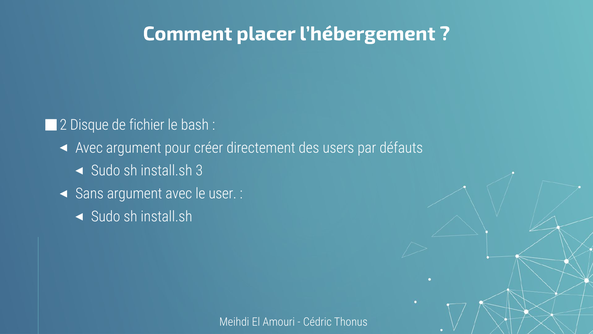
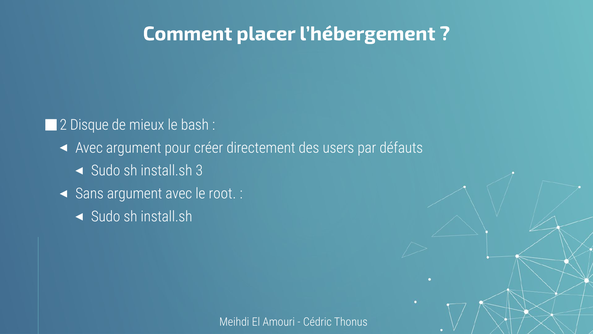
fichier: fichier -> mieux
user: user -> root
